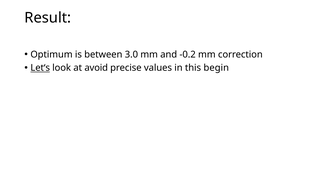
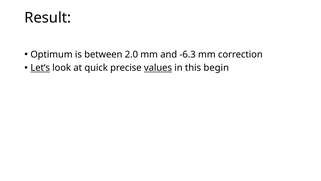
3.0: 3.0 -> 2.0
-0.2: -0.2 -> -6.3
avoid: avoid -> quick
values underline: none -> present
